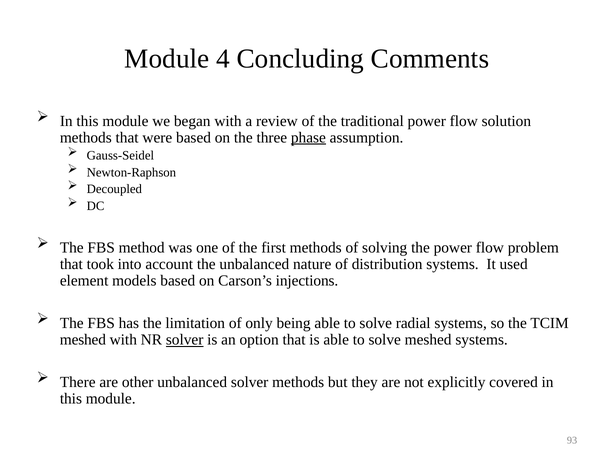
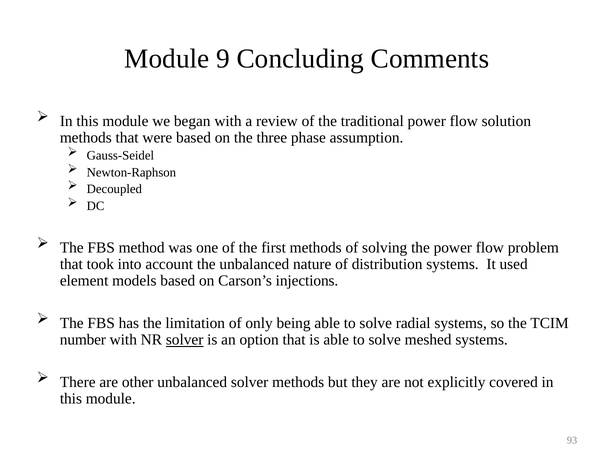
4: 4 -> 9
phase underline: present -> none
meshed at (83, 339): meshed -> number
